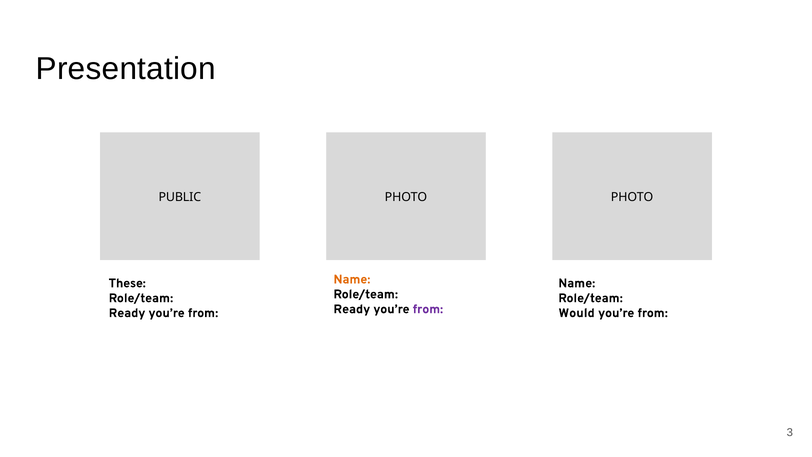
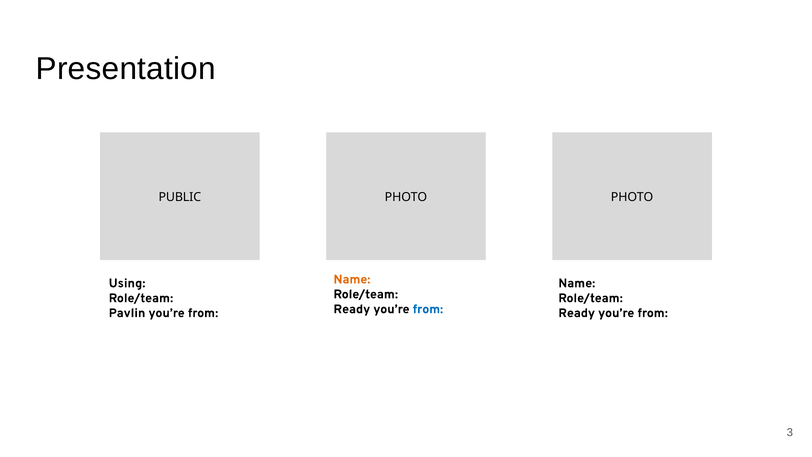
These: These -> Using
from at (428, 309) colour: purple -> blue
Ready at (127, 313): Ready -> Pavlin
Would at (577, 313): Would -> Ready
